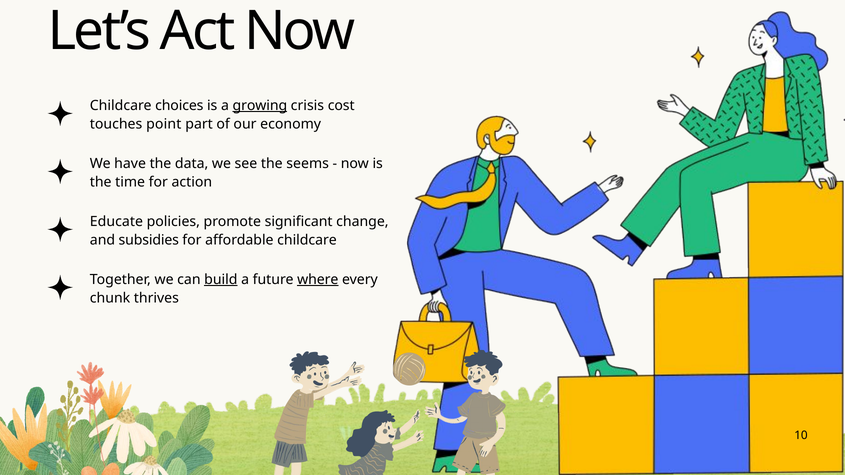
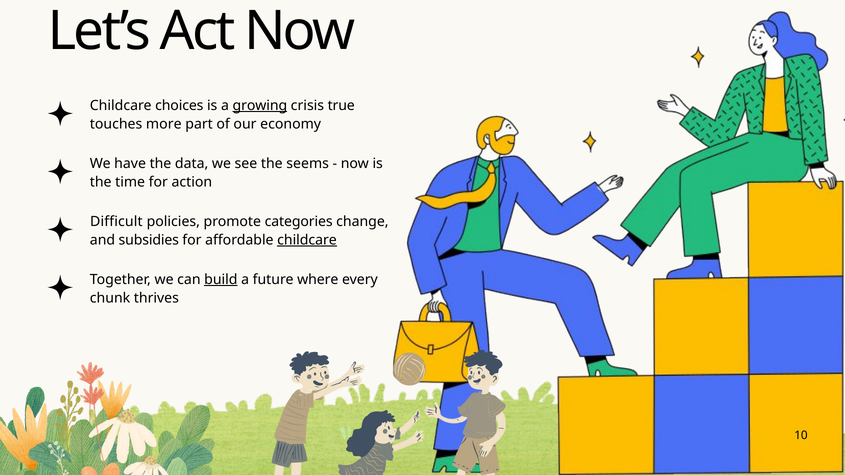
cost: cost -> true
point: point -> more
Educate: Educate -> Difficult
significant: significant -> categories
childcare at (307, 240) underline: none -> present
where underline: present -> none
